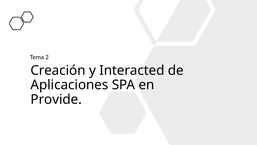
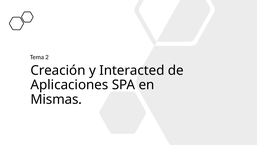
Provide: Provide -> Mismas
